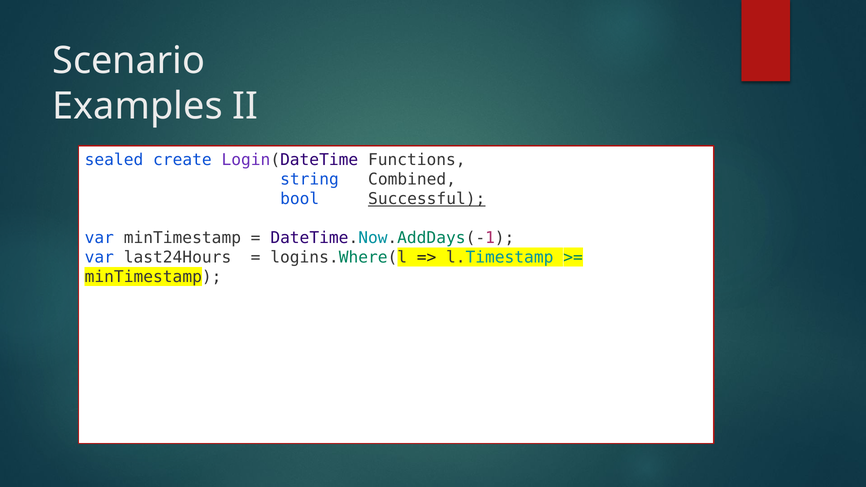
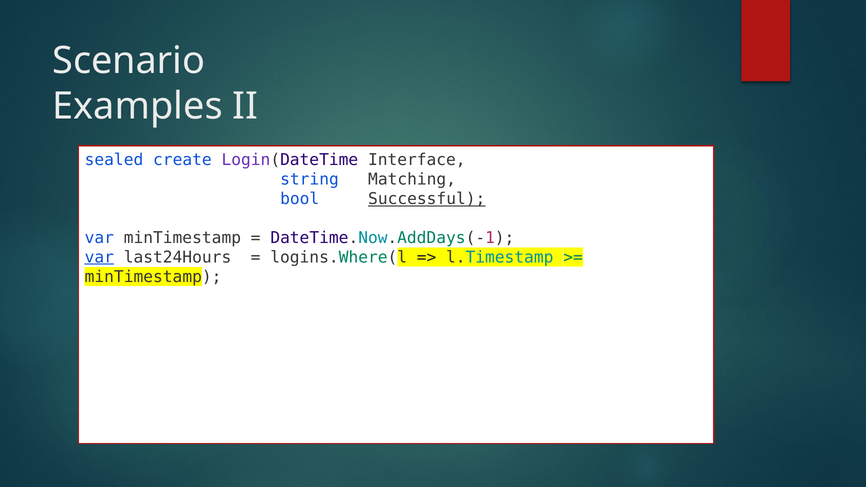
Functions: Functions -> Interface
Combined: Combined -> Matching
var at (99, 257) underline: none -> present
